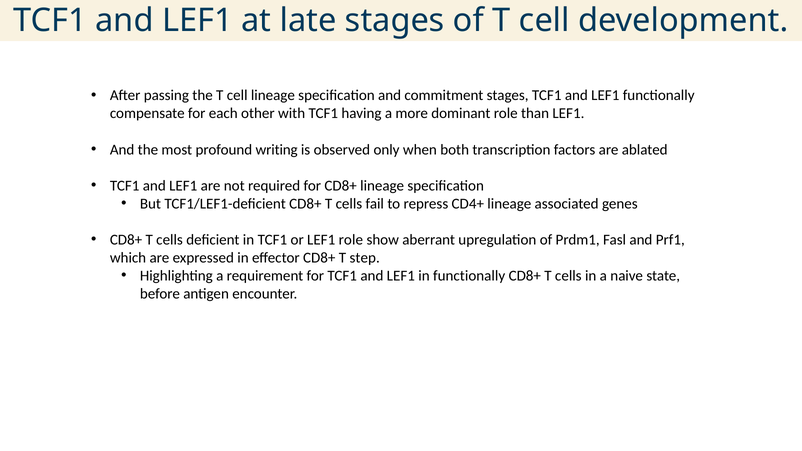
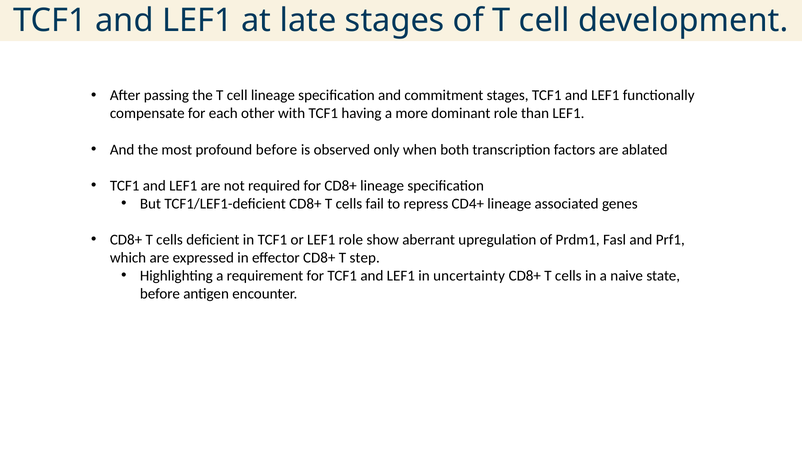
profound writing: writing -> before
in functionally: functionally -> uncertainty
